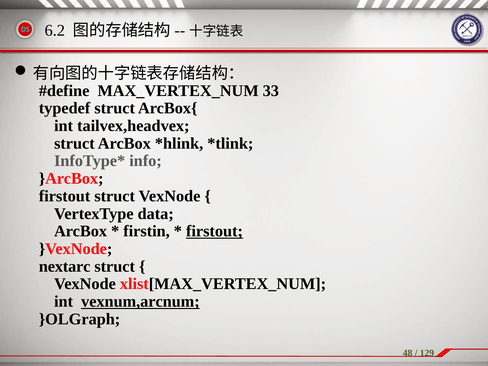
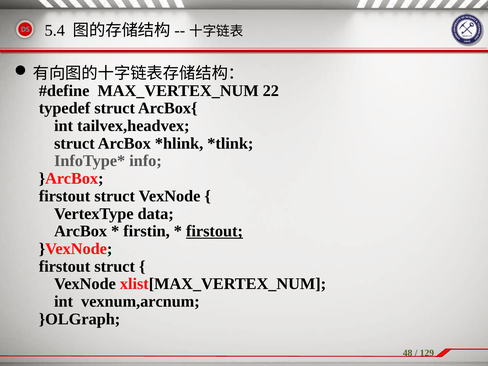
6.2: 6.2 -> 5.4
33: 33 -> 22
nextarc at (65, 266): nextarc -> firstout
vexnum,arcnum underline: present -> none
